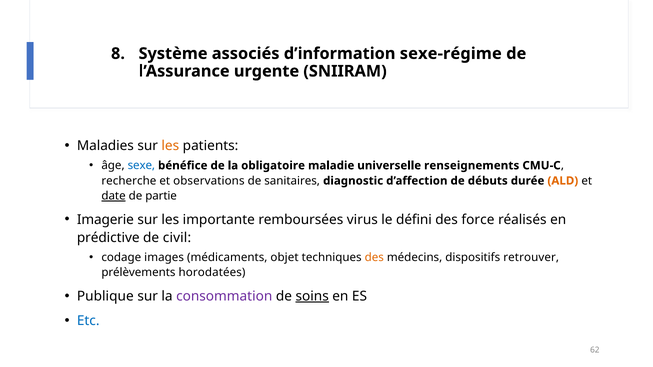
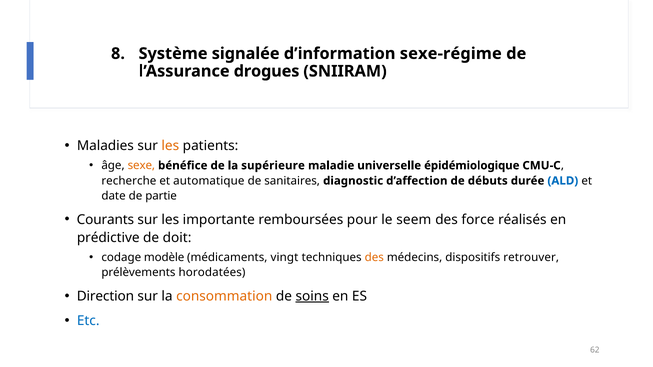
associés: associés -> signalée
urgente: urgente -> drogues
sexe colour: blue -> orange
obligatoire: obligatoire -> supérieure
renseignements: renseignements -> épidémiologique
observations: observations -> automatique
ALD colour: orange -> blue
date underline: present -> none
Imagerie: Imagerie -> Courants
virus: virus -> pour
défini: défini -> seem
civil: civil -> doit
images: images -> modèle
objet: objet -> vingt
Publique: Publique -> Direction
consommation colour: purple -> orange
